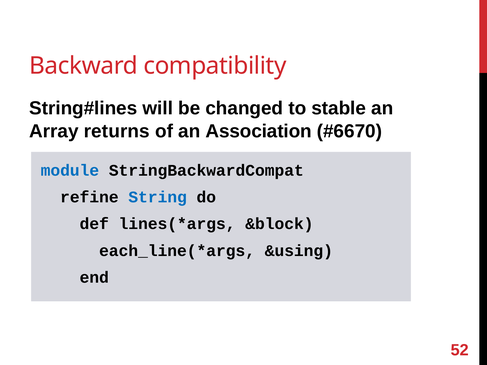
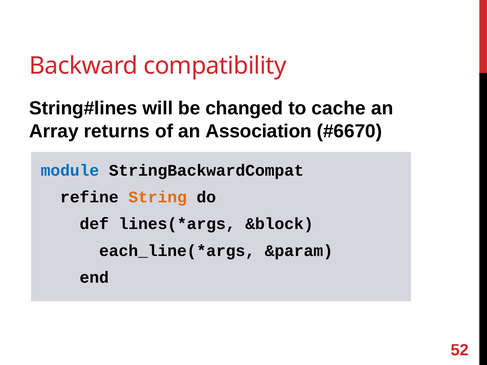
stable: stable -> cache
String colour: blue -> orange
&using: &using -> &param
